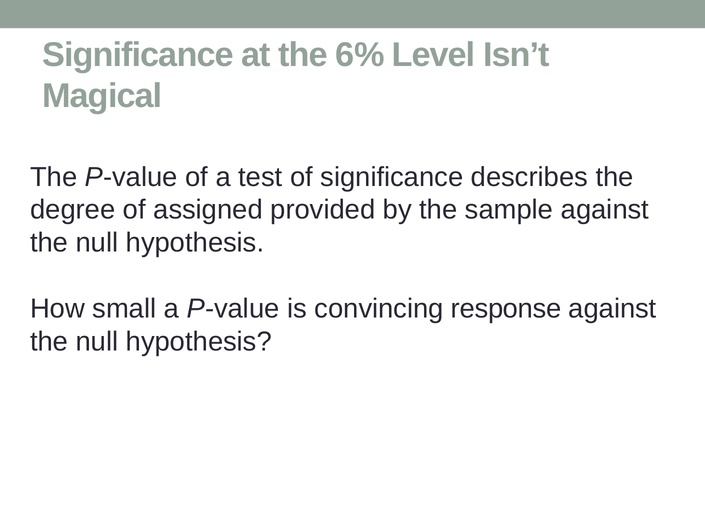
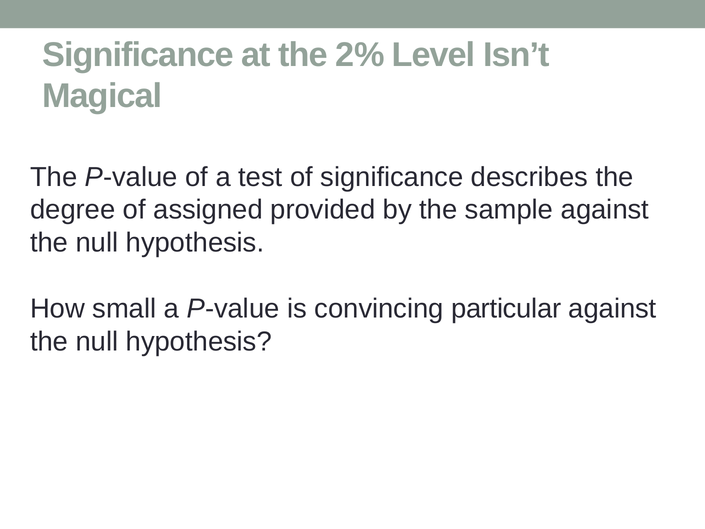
6%: 6% -> 2%
response: response -> particular
